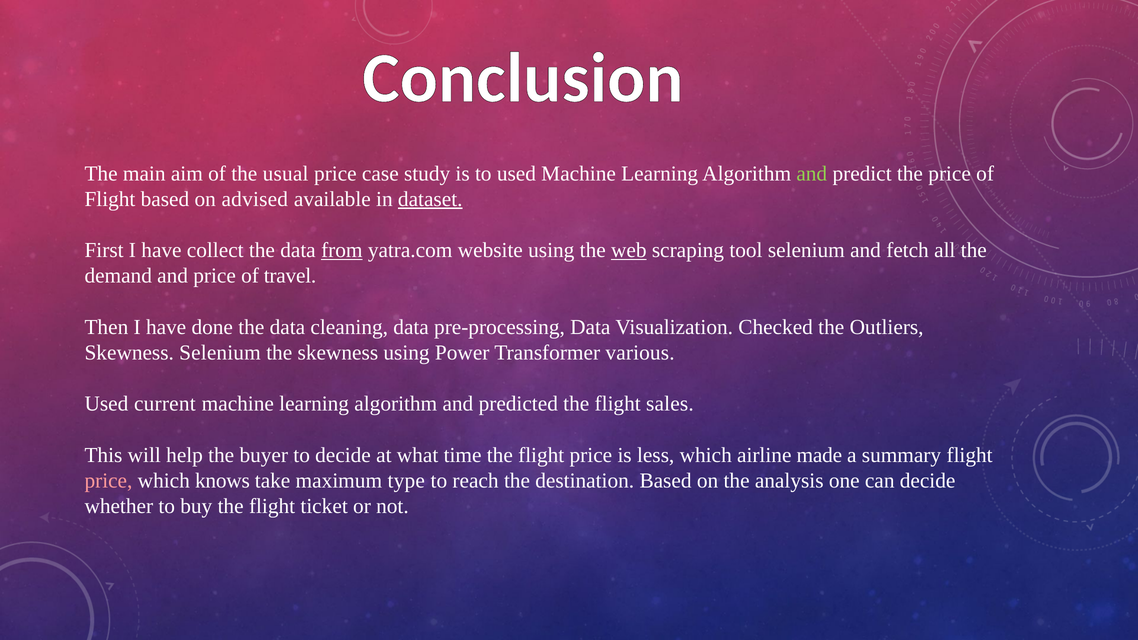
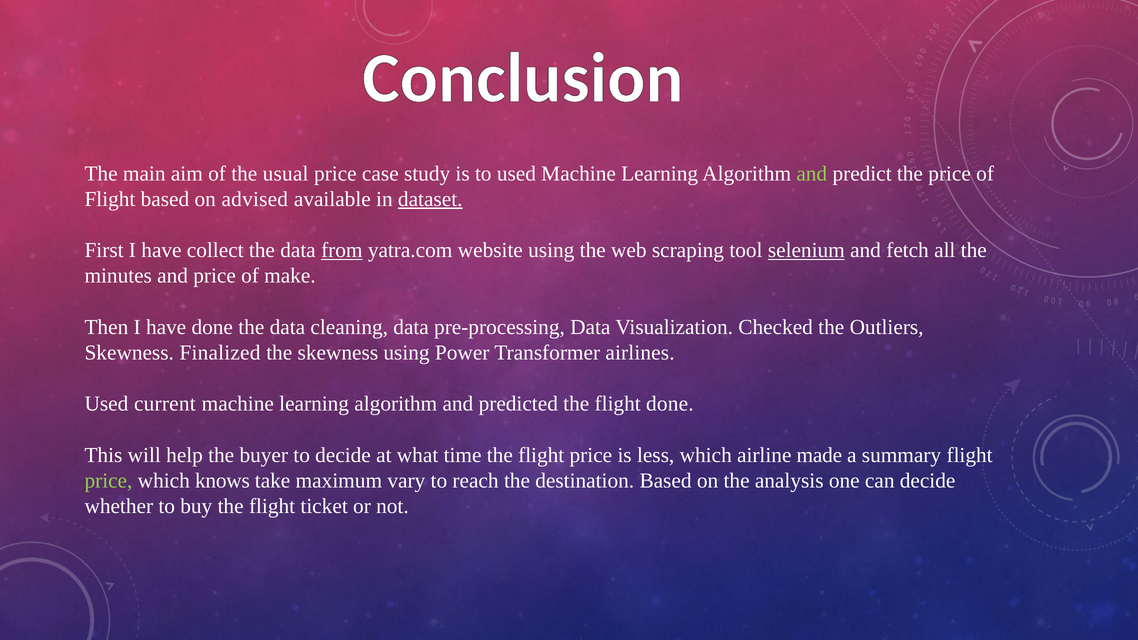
web underline: present -> none
selenium at (806, 250) underline: none -> present
demand: demand -> minutes
travel: travel -> make
Skewness Selenium: Selenium -> Finalized
various: various -> airlines
flight sales: sales -> done
price at (108, 481) colour: pink -> light green
type: type -> vary
